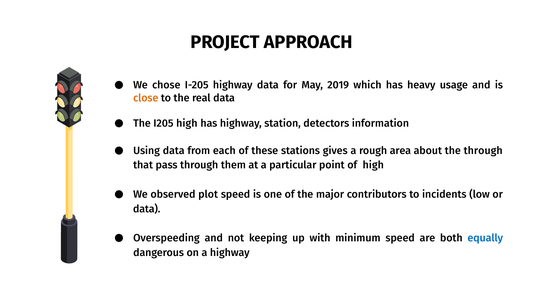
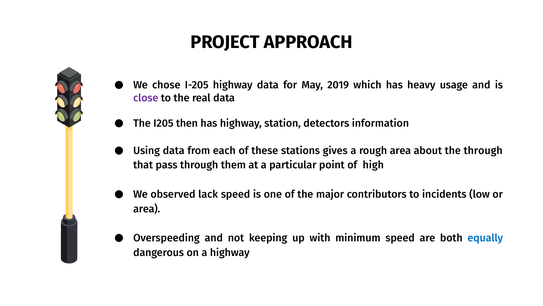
close colour: orange -> purple
I205 high: high -> then
plot: plot -> lack
data at (147, 209): data -> area
